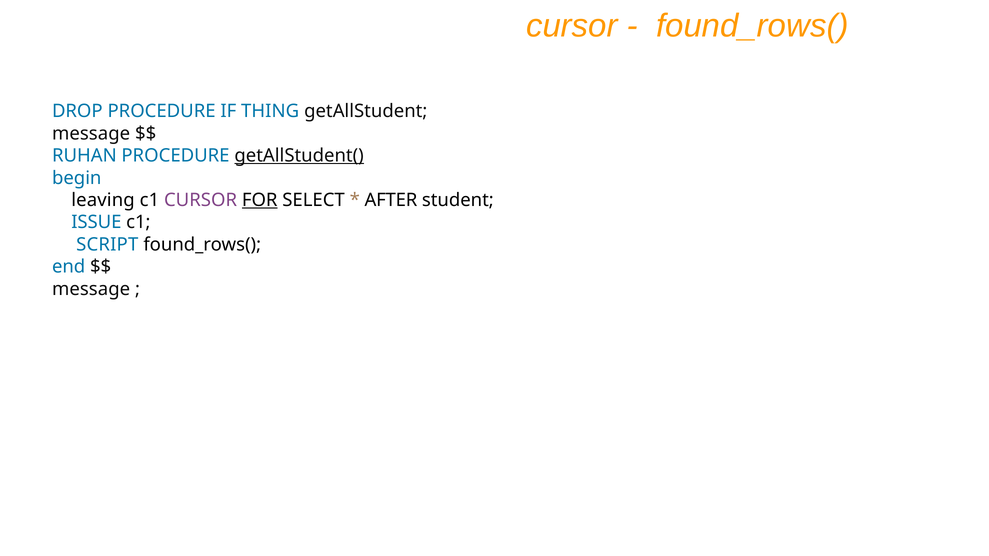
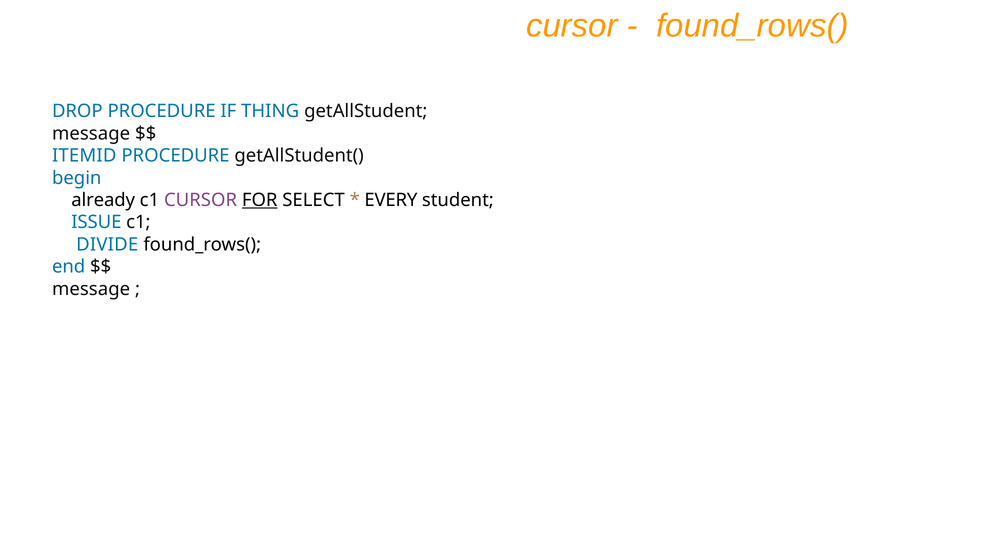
RUHAN: RUHAN -> ITEMID
getAllStudent( underline: present -> none
leaving: leaving -> already
AFTER: AFTER -> EVERY
SCRIPT: SCRIPT -> DIVIDE
